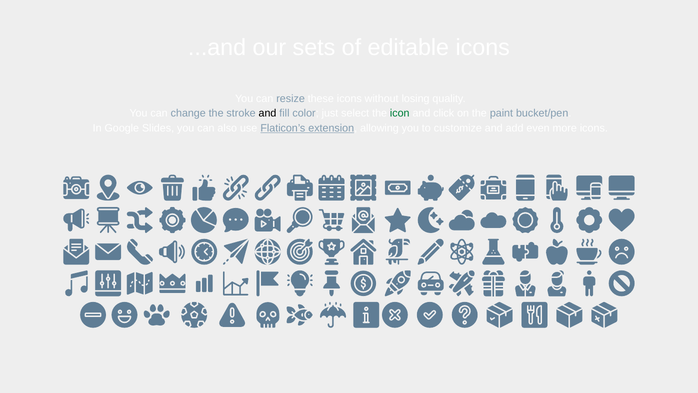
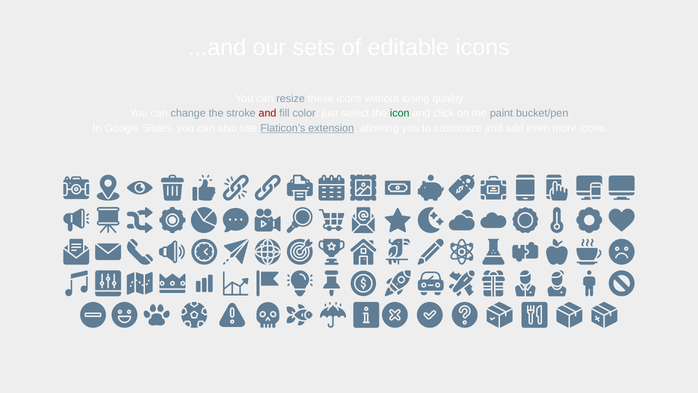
and at (267, 113) colour: black -> red
